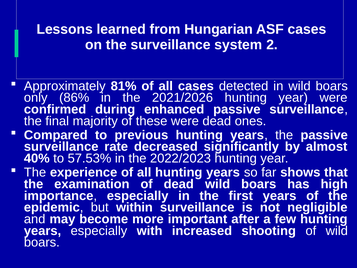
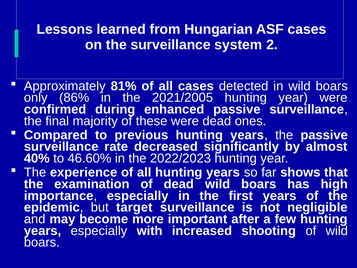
2021/2026: 2021/2026 -> 2021/2005
57.53%: 57.53% -> 46.60%
within: within -> target
